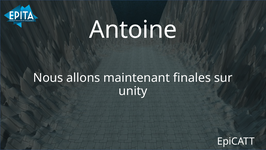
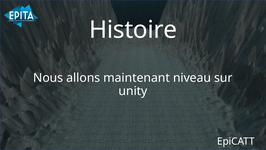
Antoine: Antoine -> Histoire
finales: finales -> niveau
